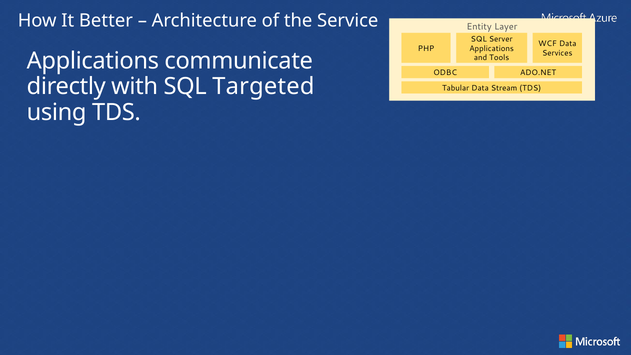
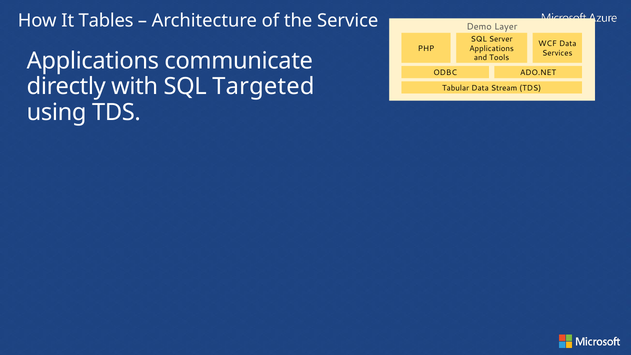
Better: Better -> Tables
Entity: Entity -> Demo
